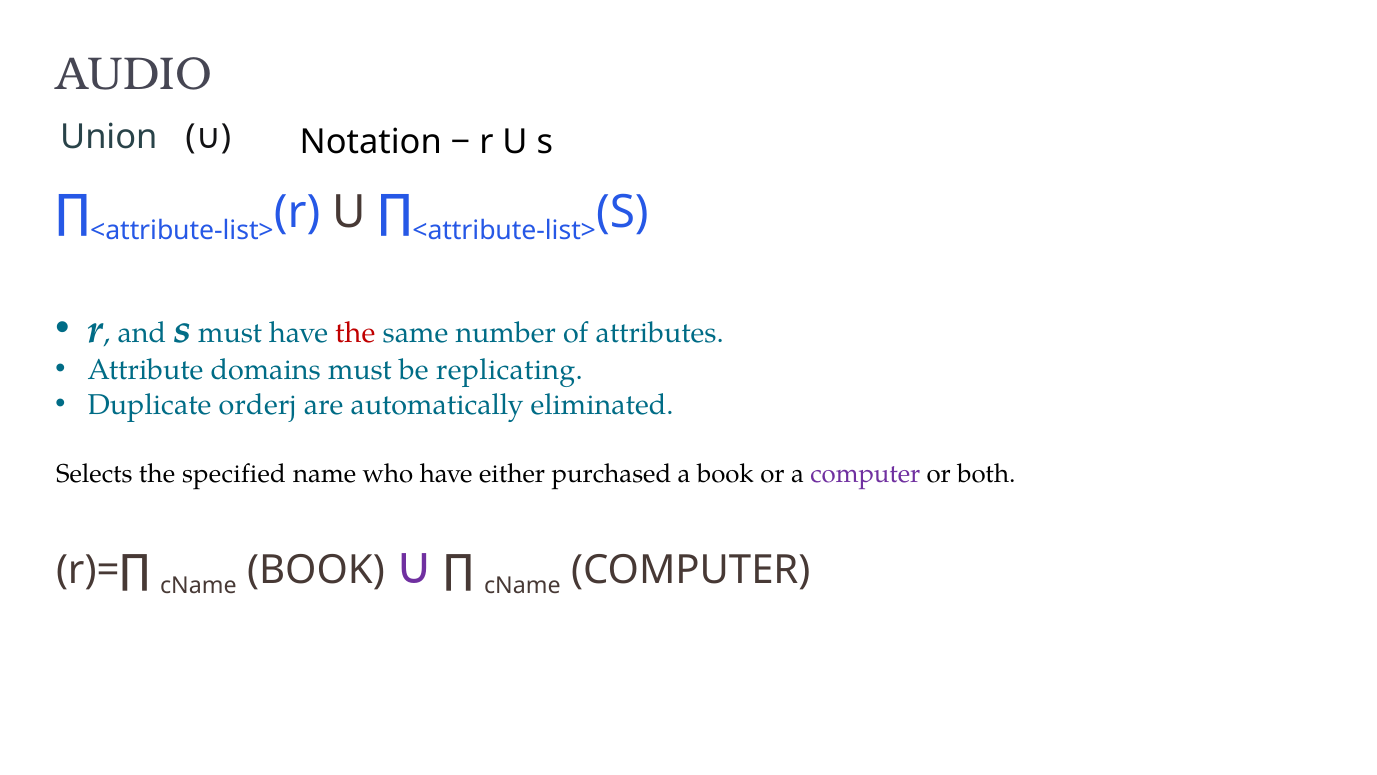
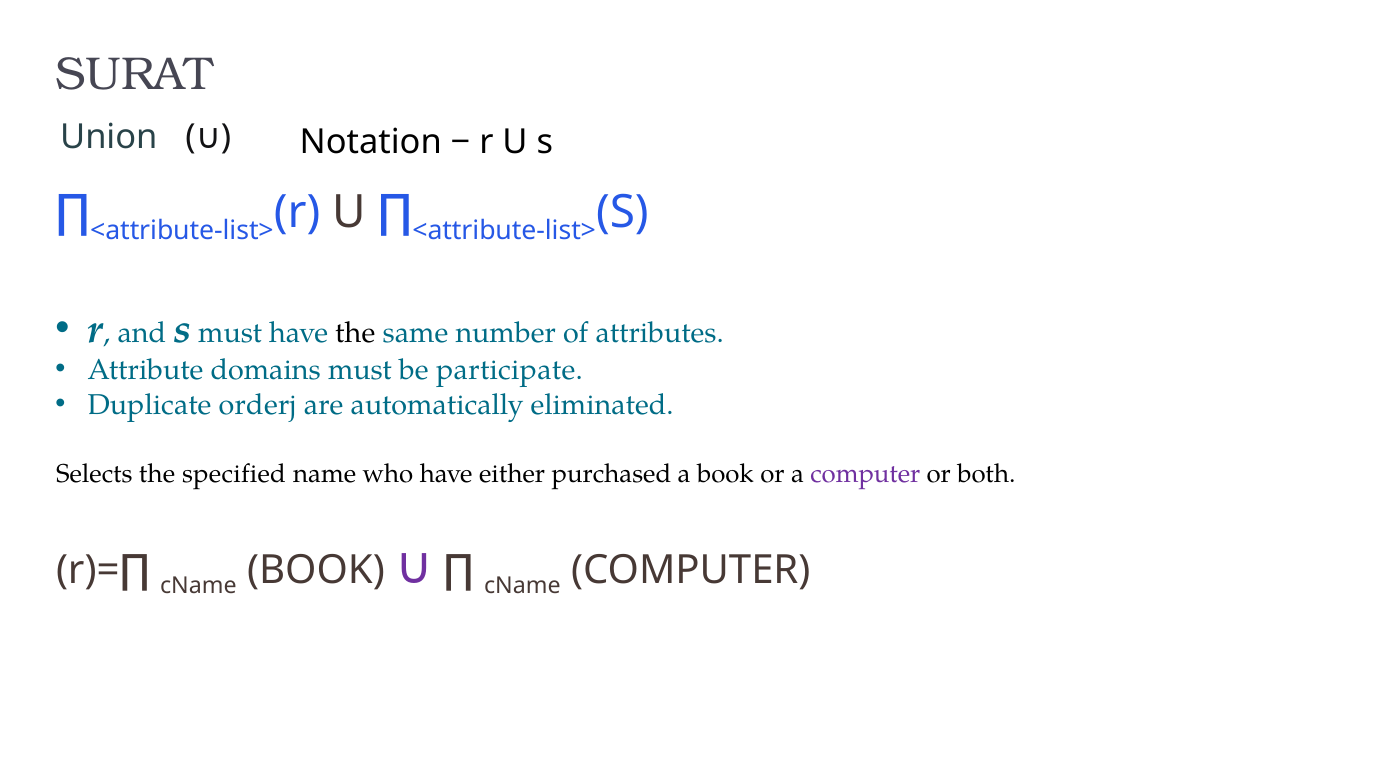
AUDIO: AUDIO -> SURAT
the at (355, 333) colour: red -> black
replicating: replicating -> participate
